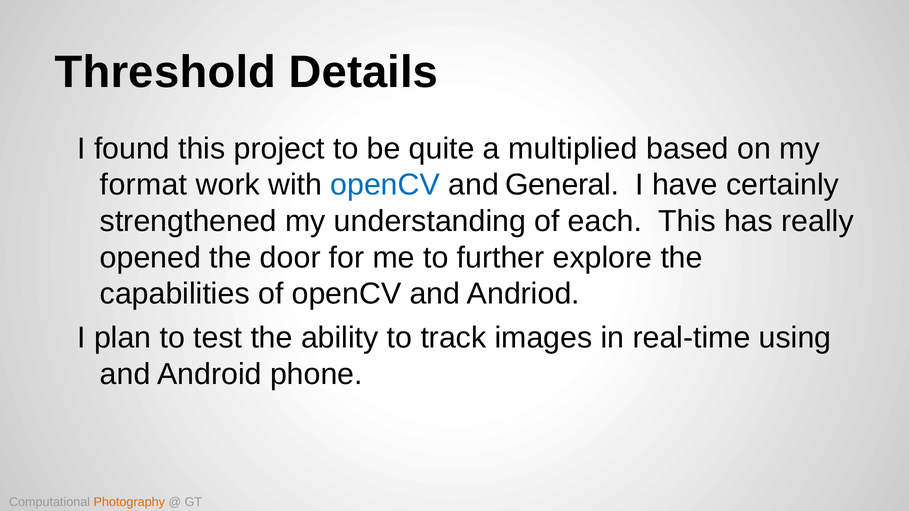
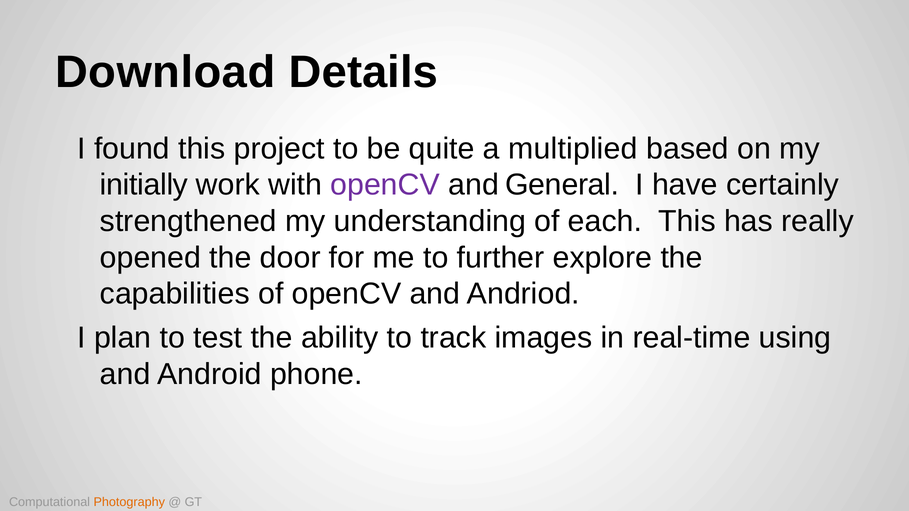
Threshold: Threshold -> Download
format: format -> initially
openCV at (385, 185) colour: blue -> purple
